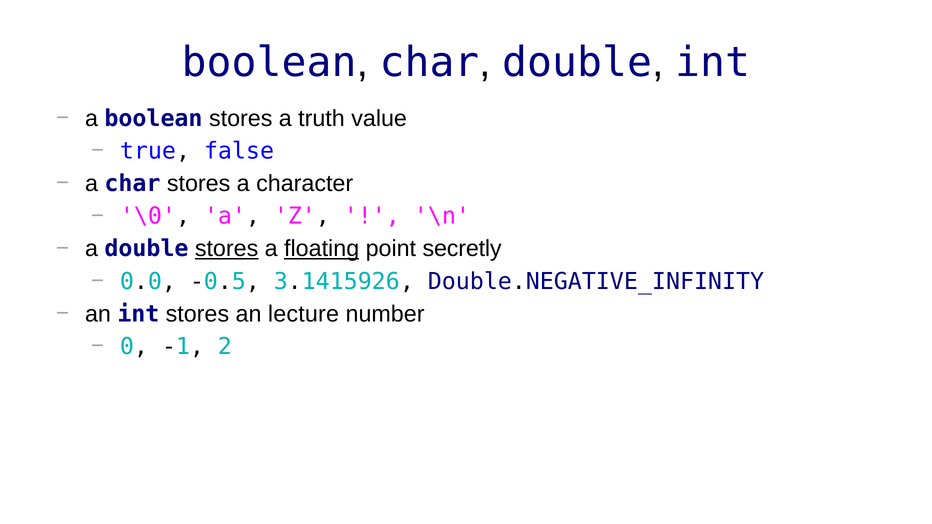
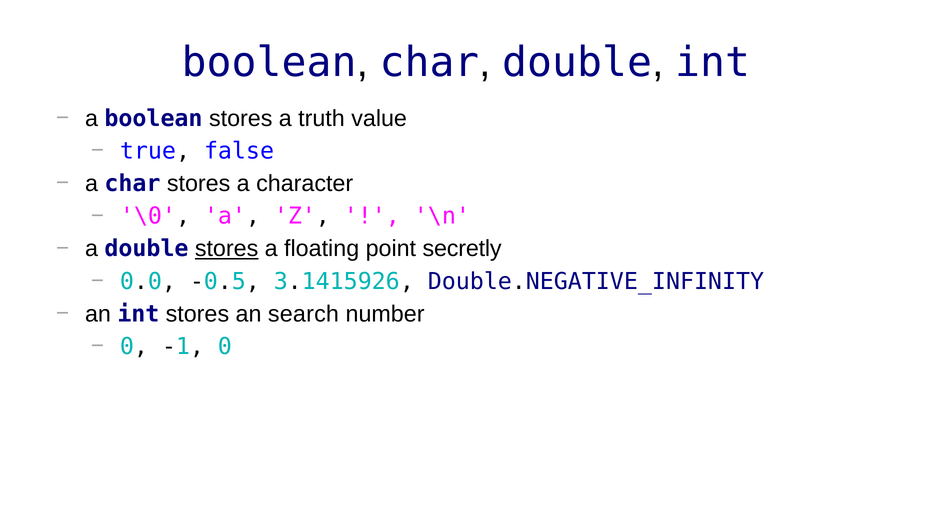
floating underline: present -> none
lecture: lecture -> search
-1 2: 2 -> 0
